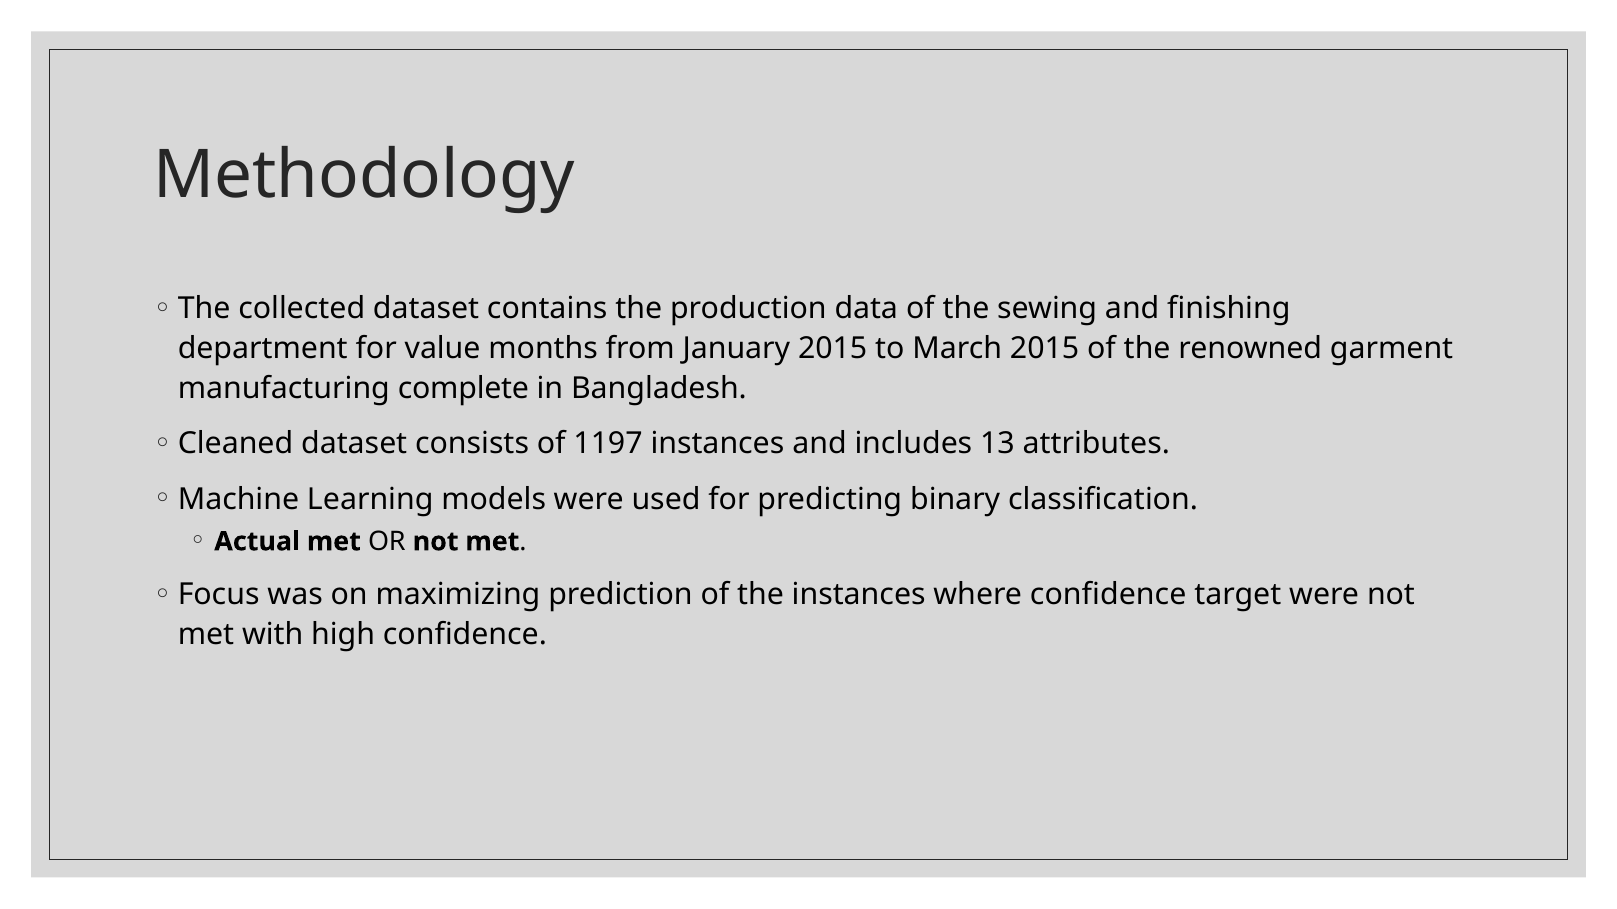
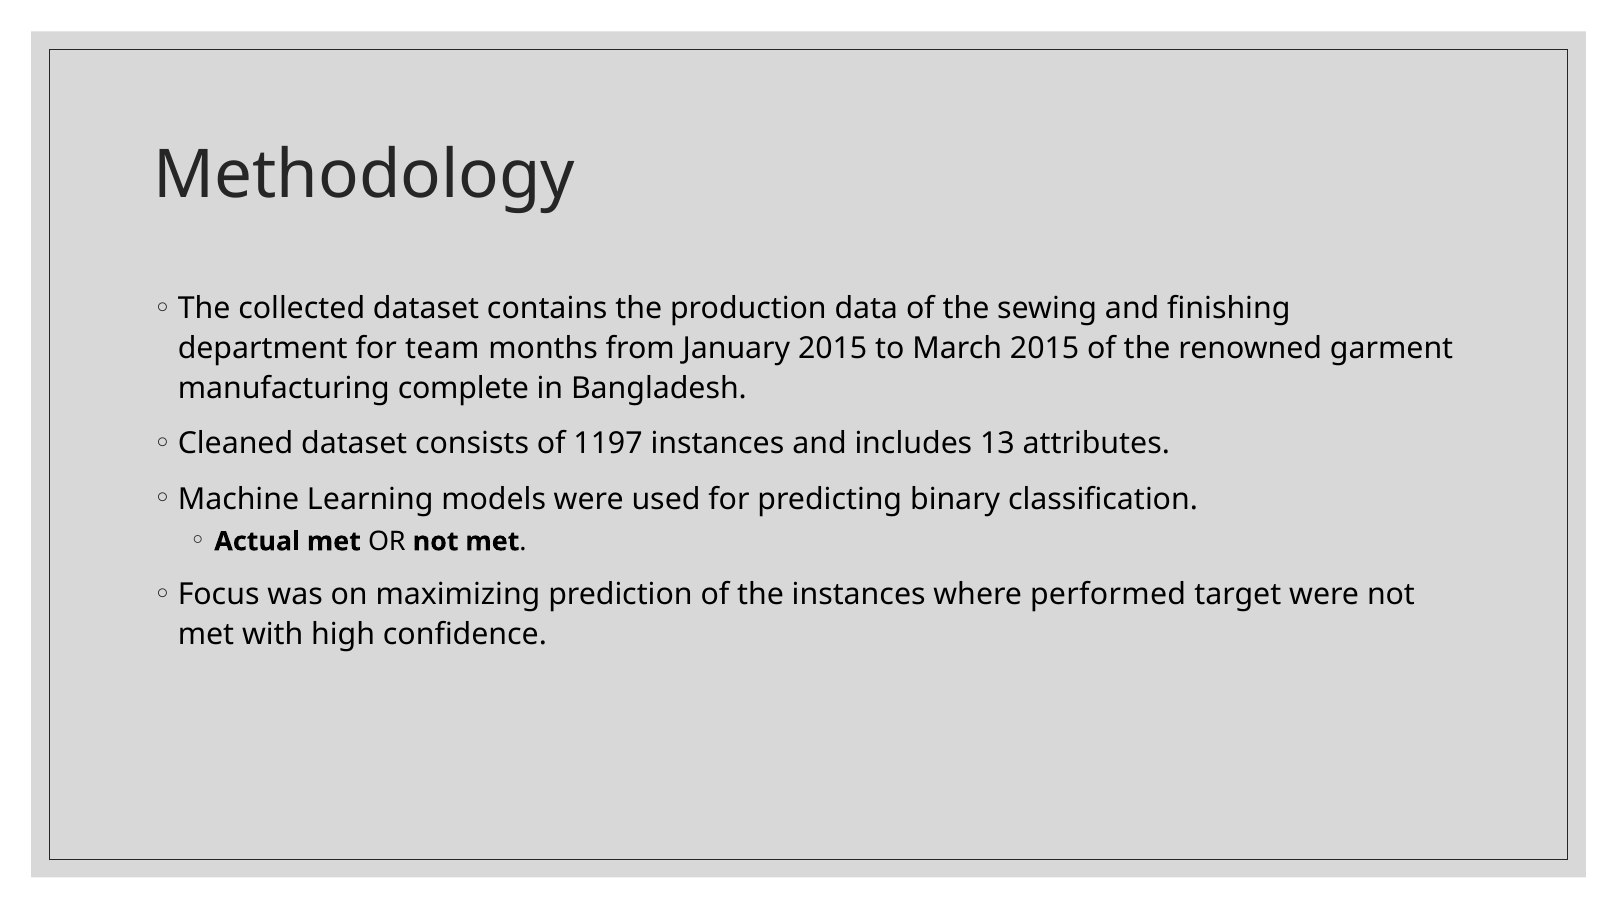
value: value -> team
where confidence: confidence -> performed
